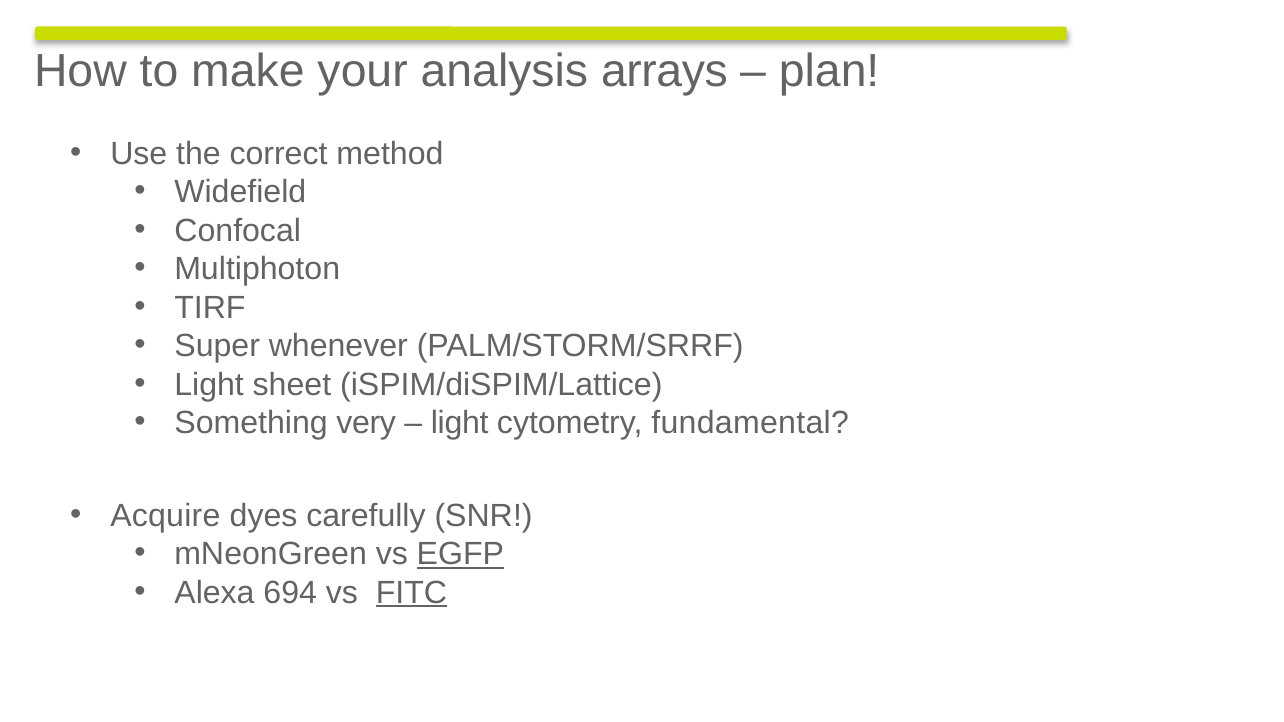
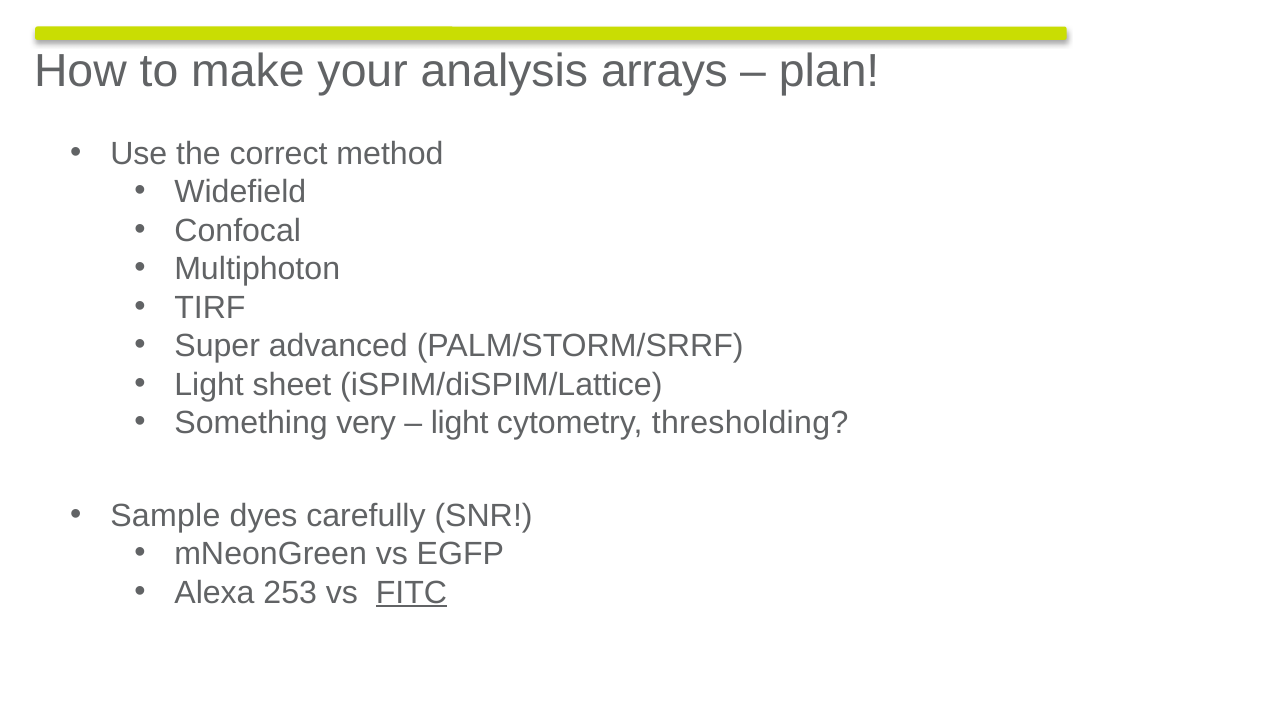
whenever: whenever -> advanced
fundamental: fundamental -> thresholding
Acquire: Acquire -> Sample
EGFP underline: present -> none
694: 694 -> 253
